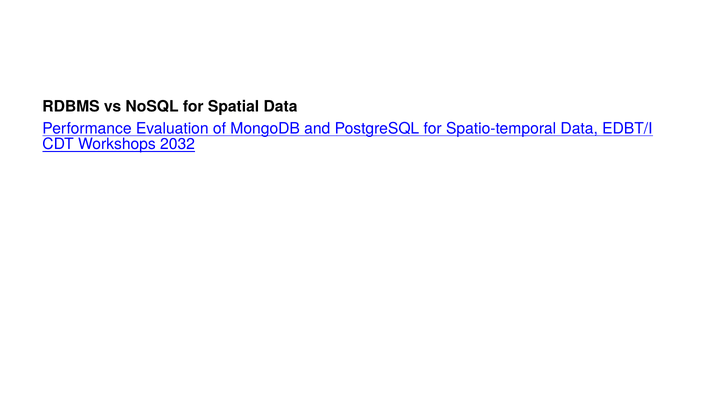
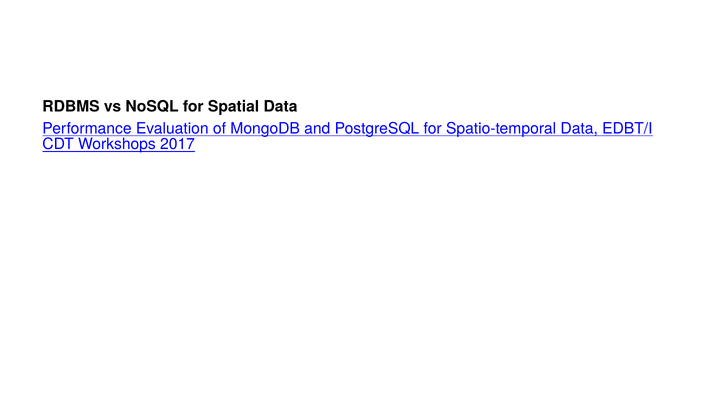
2032: 2032 -> 2017
